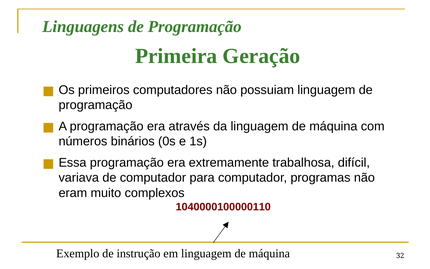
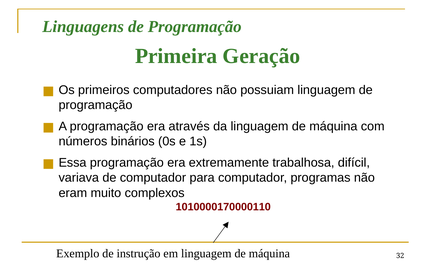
1040000100000110: 1040000100000110 -> 1010000170000110
